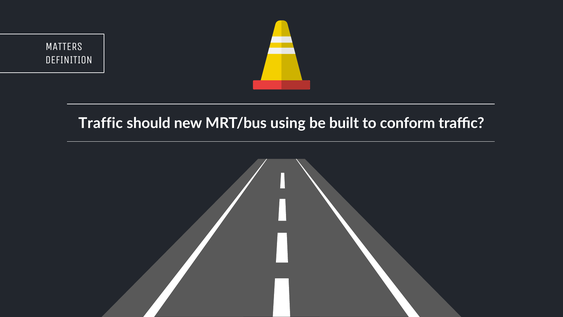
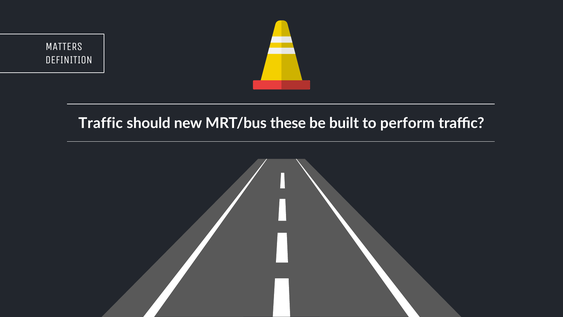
using: using -> these
conform: conform -> perform
